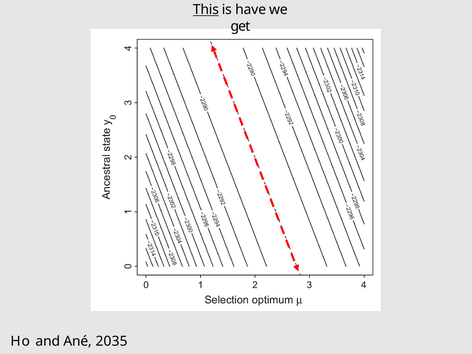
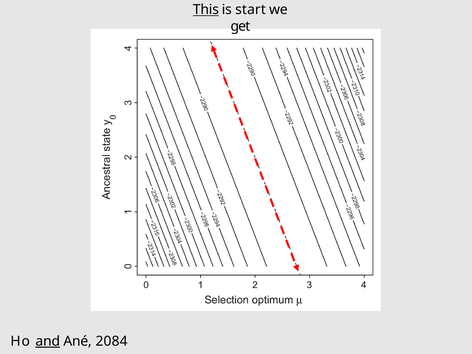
have: have -> start
and underline: none -> present
2035: 2035 -> 2084
